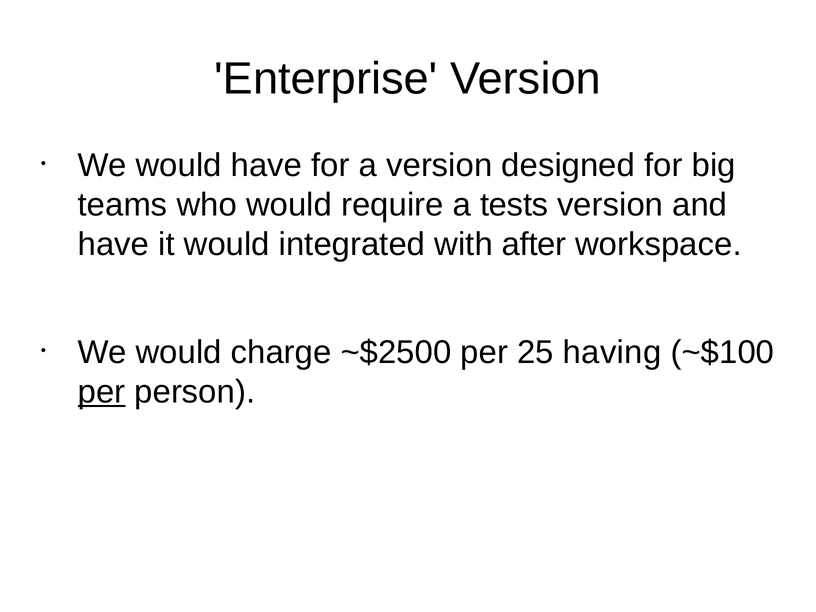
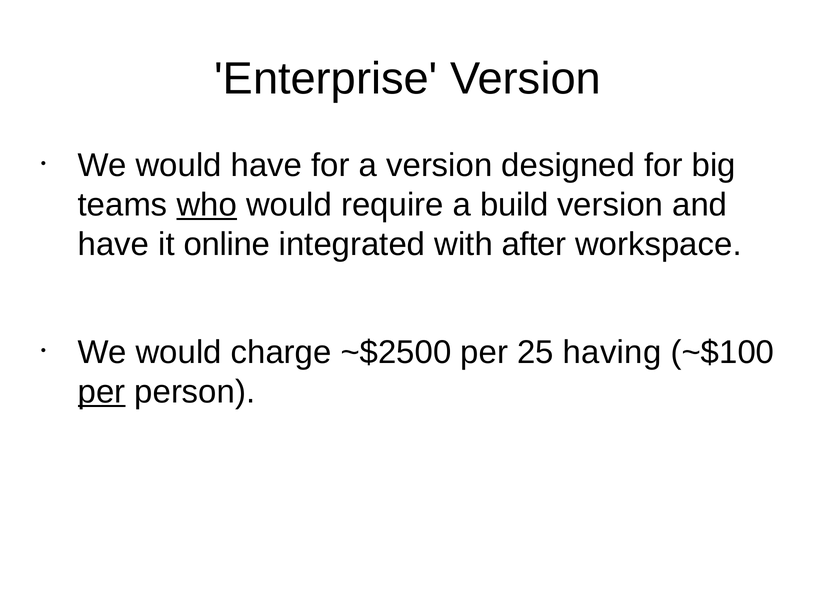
who underline: none -> present
tests: tests -> build
it would: would -> online
